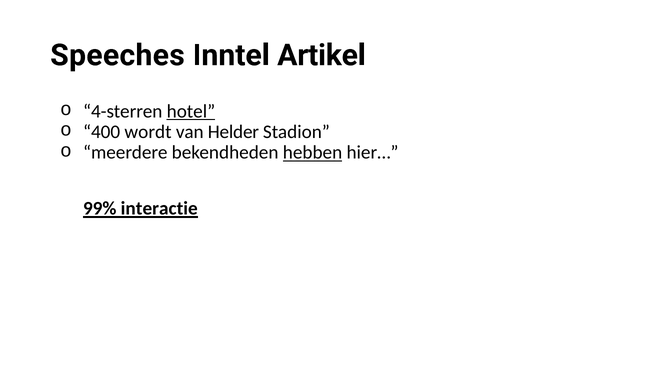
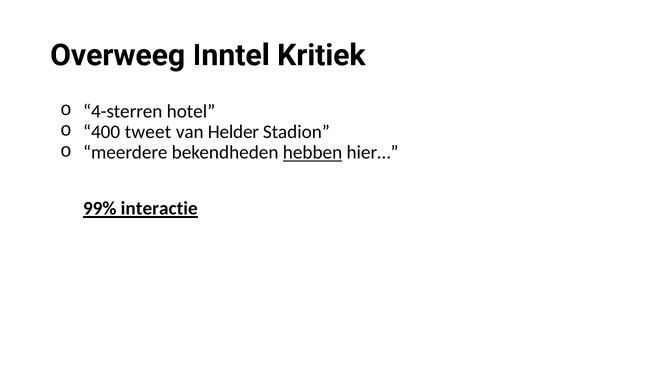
Speeches: Speeches -> Overweeg
Artikel: Artikel -> Kritiek
hotel underline: present -> none
wordt: wordt -> tweet
